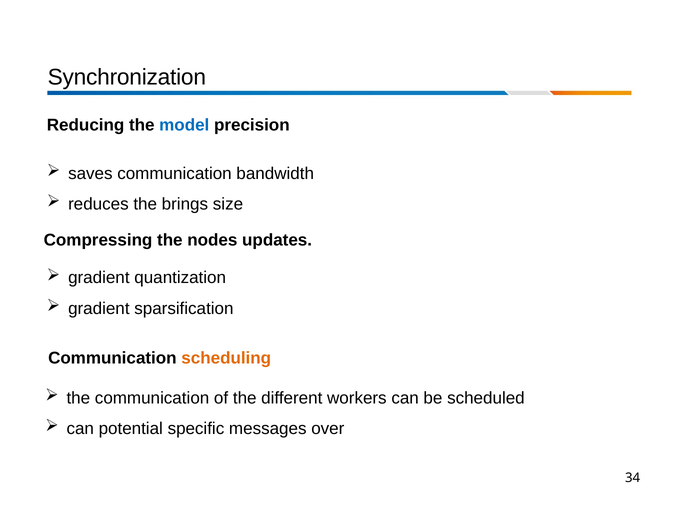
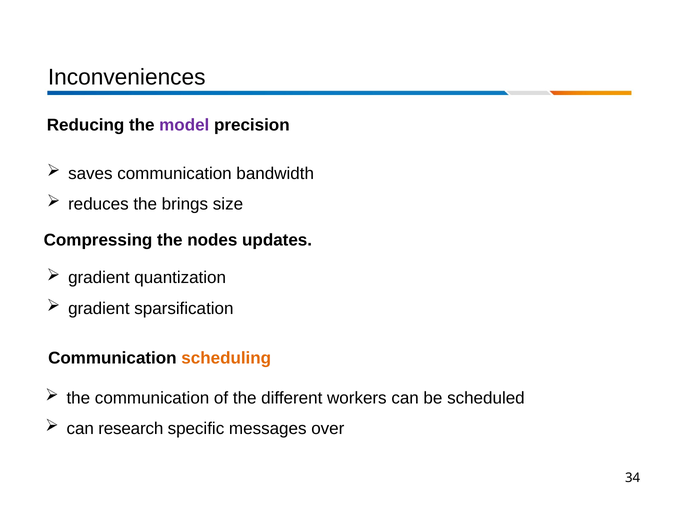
Synchronization: Synchronization -> Inconveniences
model colour: blue -> purple
potential: potential -> research
